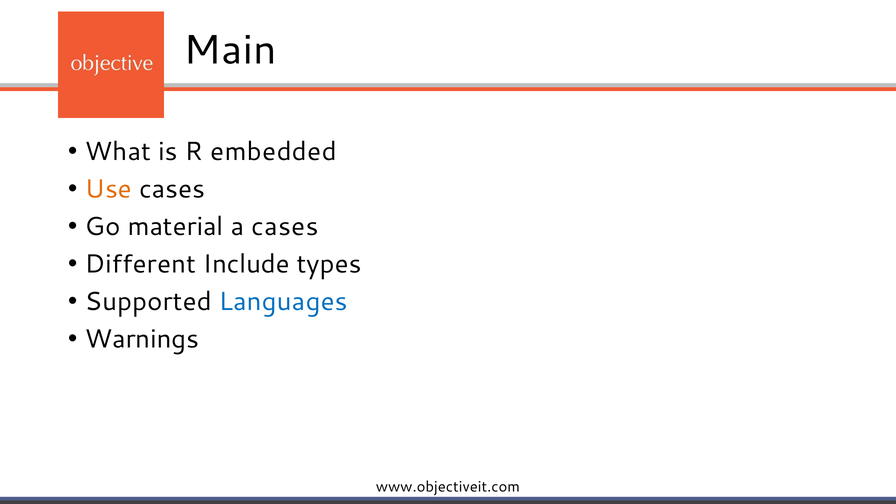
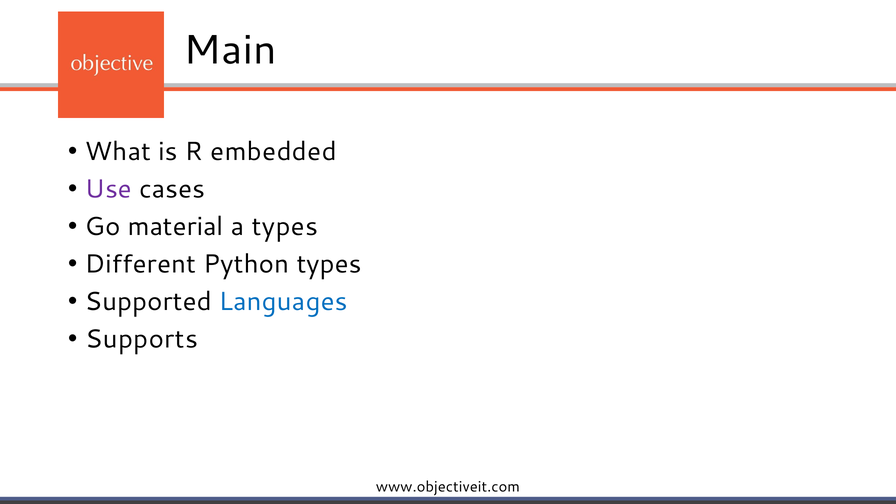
Use colour: orange -> purple
a cases: cases -> types
Include: Include -> Python
Warnings: Warnings -> Supports
